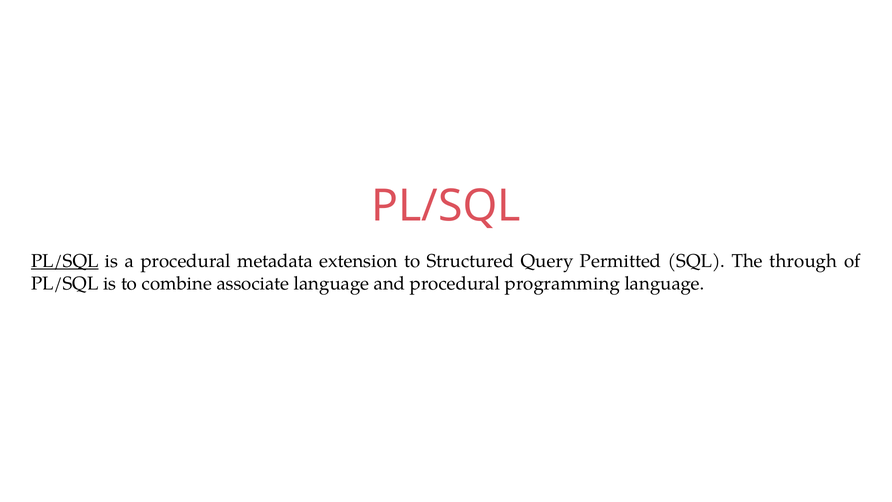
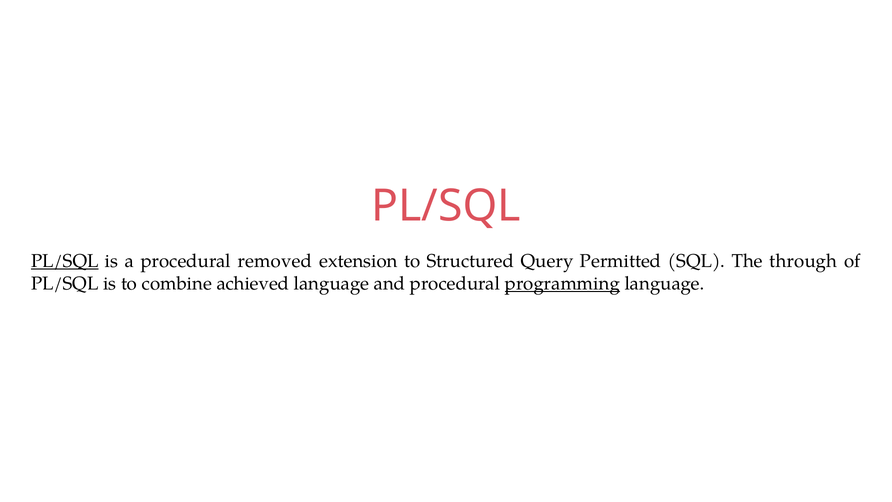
metadata: metadata -> removed
associate: associate -> achieved
programming underline: none -> present
